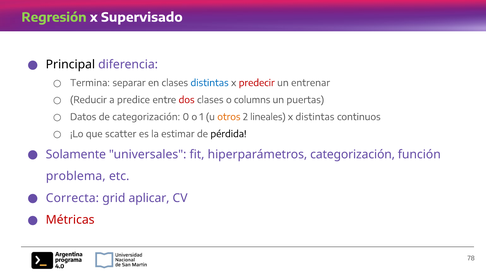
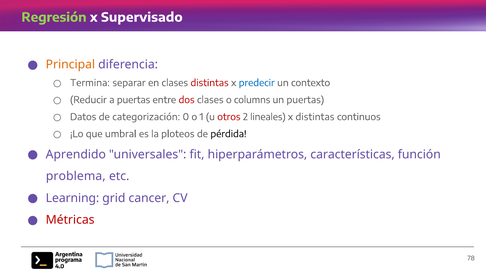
Principal colour: black -> orange
distintas at (210, 83) colour: blue -> red
predecir colour: red -> blue
entrenar: entrenar -> contexto
a predice: predice -> puertas
otros colour: orange -> red
scatter: scatter -> umbral
estimar: estimar -> ploteos
Solamente: Solamente -> Aprendido
hiperparámetros categorización: categorización -> características
Correcta: Correcta -> Learning
aplicar: aplicar -> cancer
